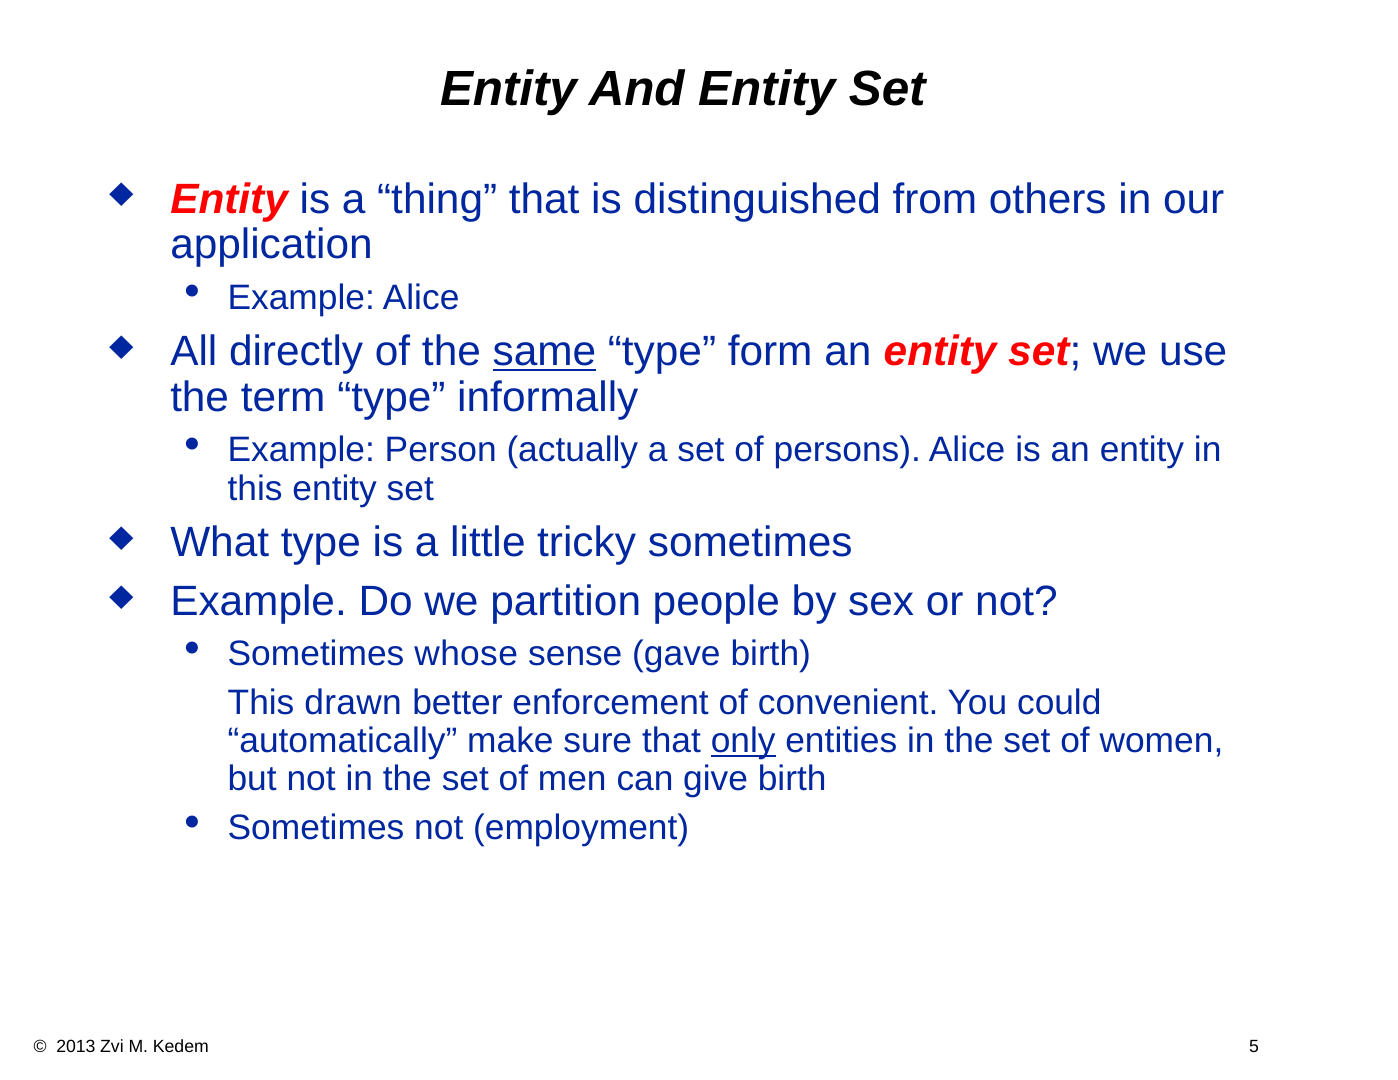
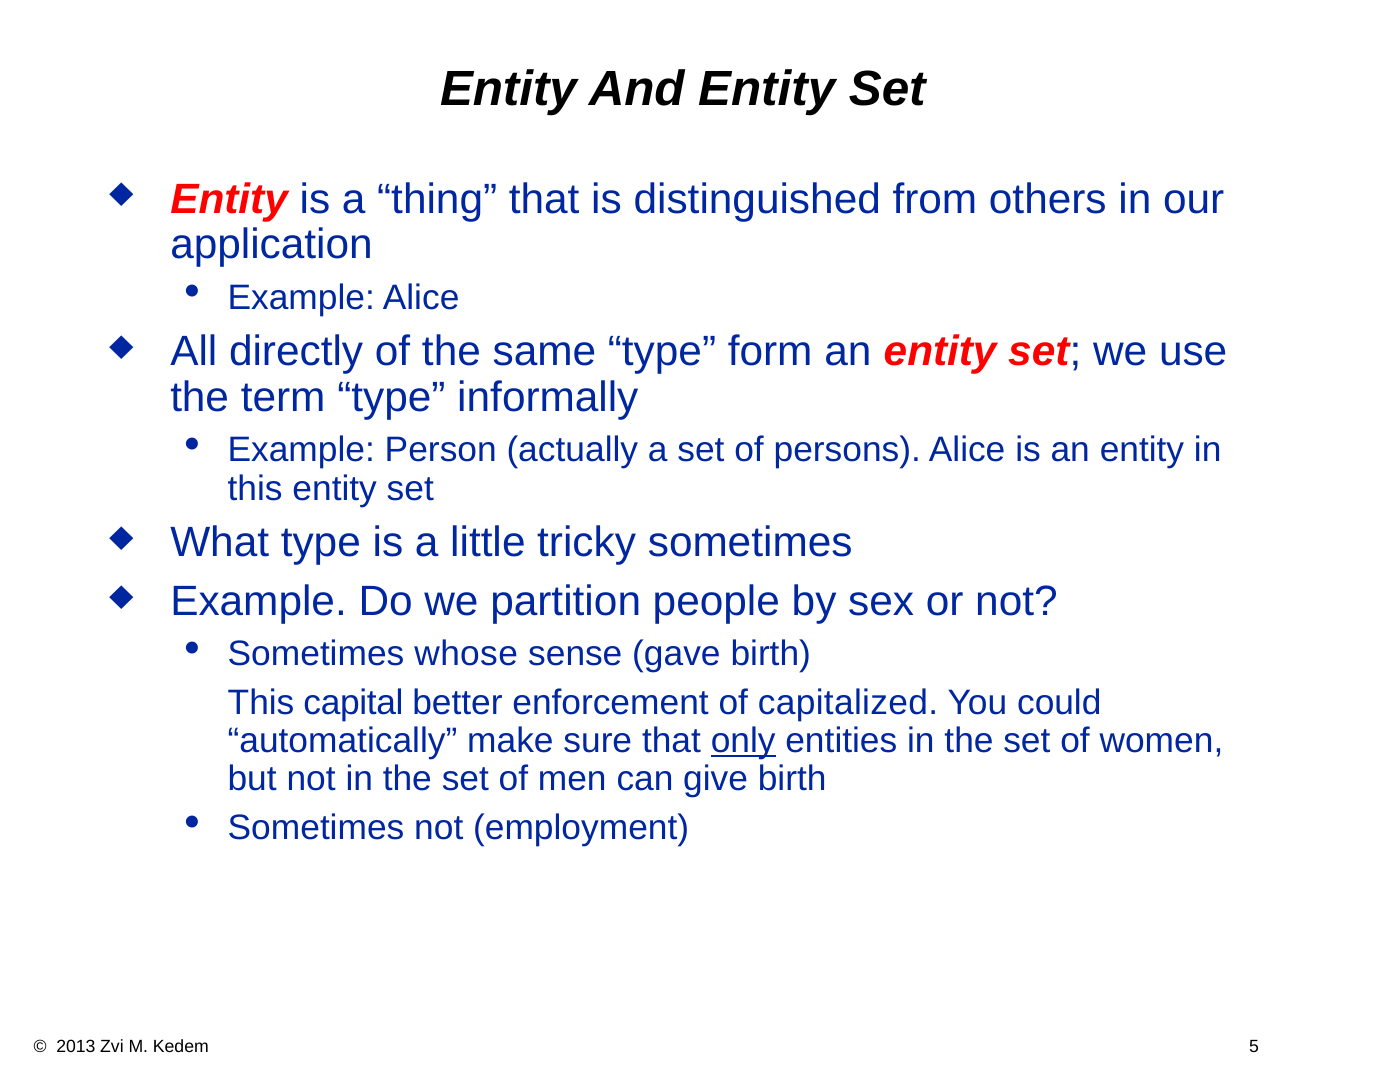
same underline: present -> none
drawn: drawn -> capital
convenient: convenient -> capitalized
